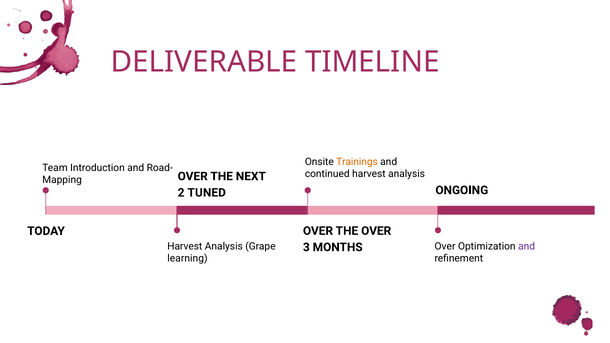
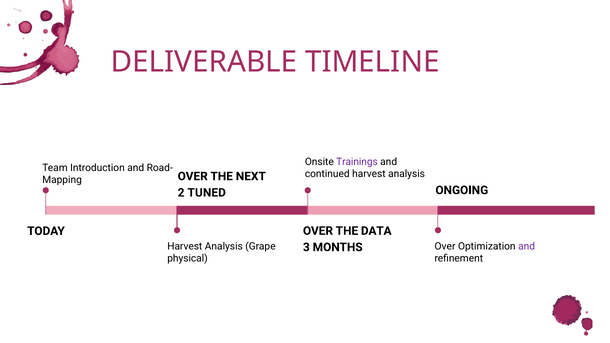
Trainings colour: orange -> purple
THE OVER: OVER -> DATA
learning: learning -> physical
